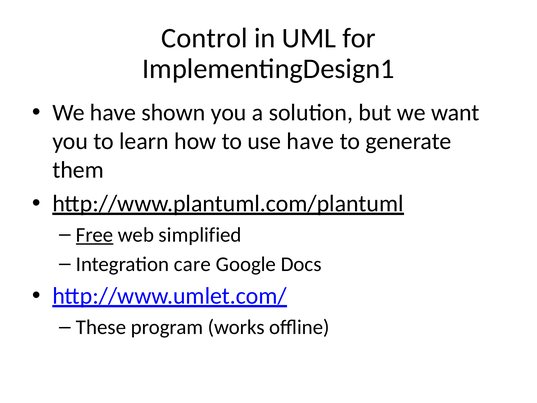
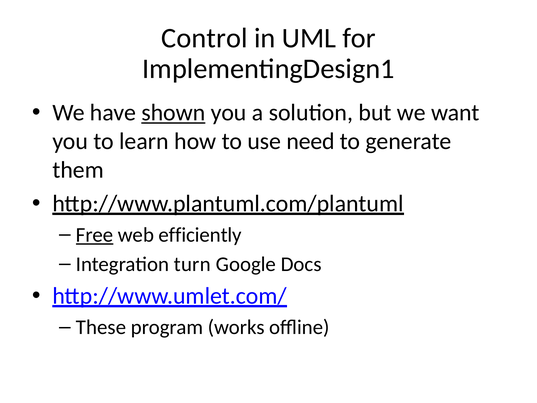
shown underline: none -> present
use have: have -> need
simplified: simplified -> efficiently
care: care -> turn
